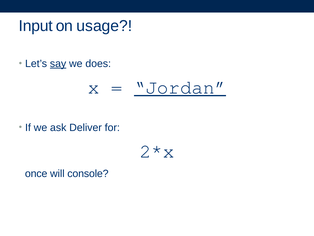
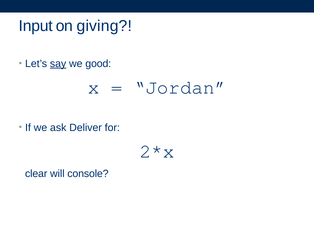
usage: usage -> giving
does: does -> good
Jordan underline: present -> none
once: once -> clear
